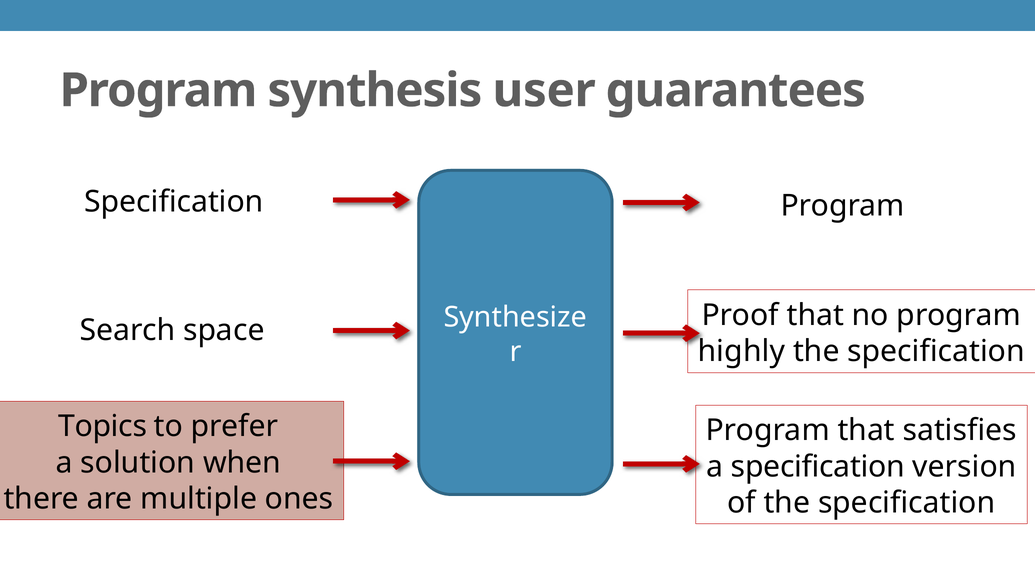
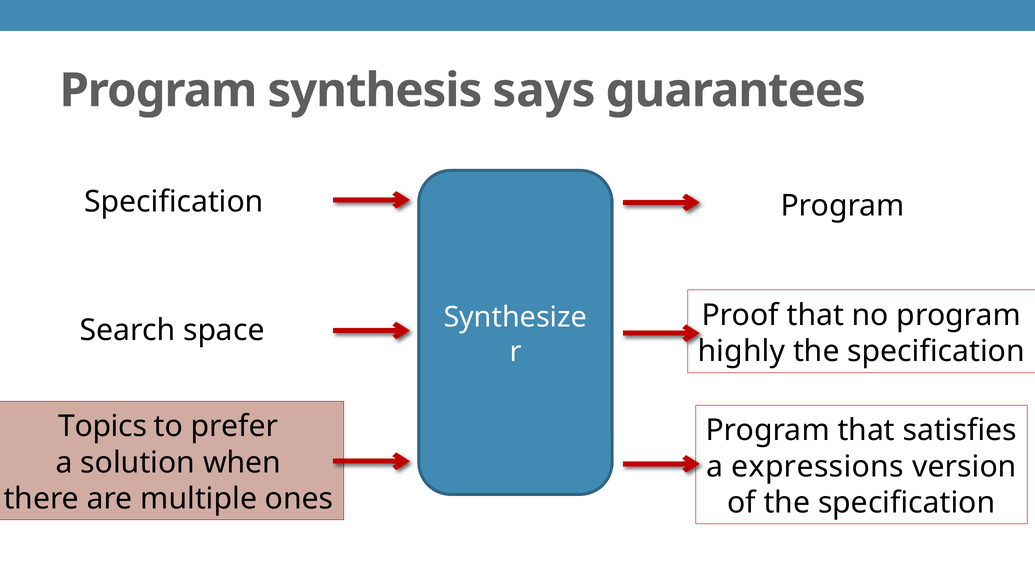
user: user -> says
a specification: specification -> expressions
